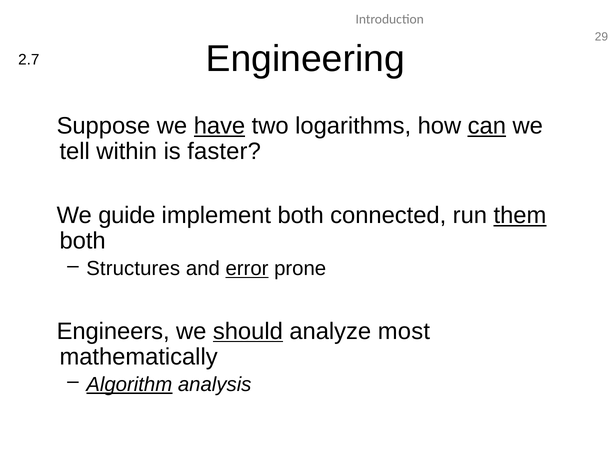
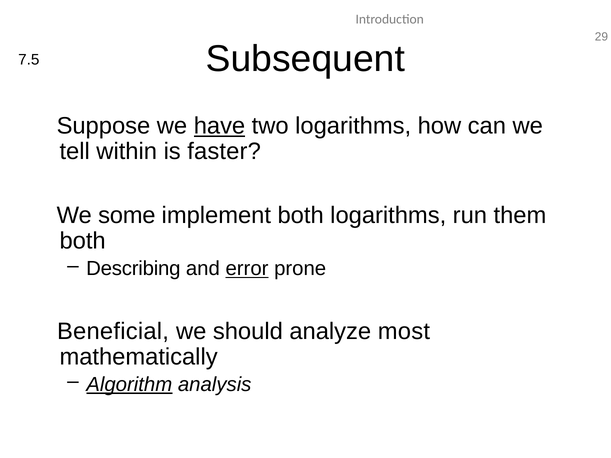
Engineering: Engineering -> Subsequent
2.7: 2.7 -> 7.5
can underline: present -> none
guide: guide -> some
both connected: connected -> logarithms
them underline: present -> none
Structures: Structures -> Describing
Engineers: Engineers -> Beneficial
should underline: present -> none
